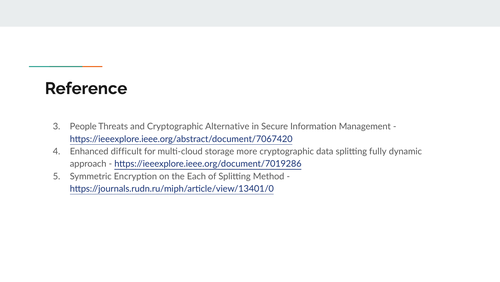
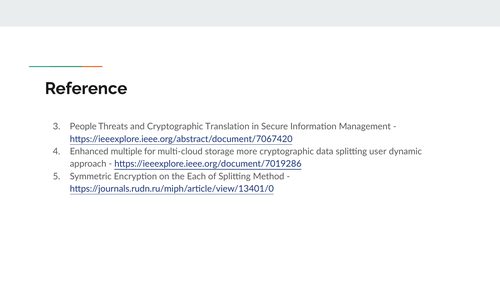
Alternative: Alternative -> Translation
difficult: difficult -> multiple
fully: fully -> user
